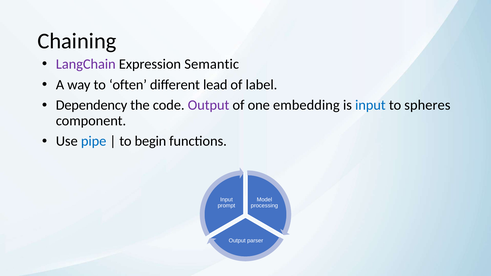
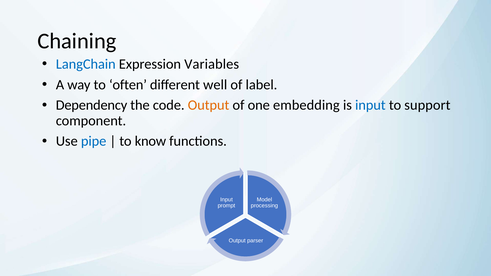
LangChain colour: purple -> blue
Semantic: Semantic -> Variables
lead: lead -> well
Output at (209, 105) colour: purple -> orange
spheres: spheres -> support
begin: begin -> know
